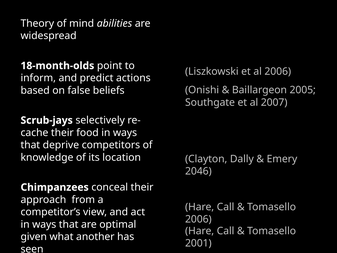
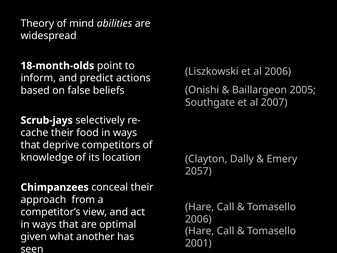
2046: 2046 -> 2057
